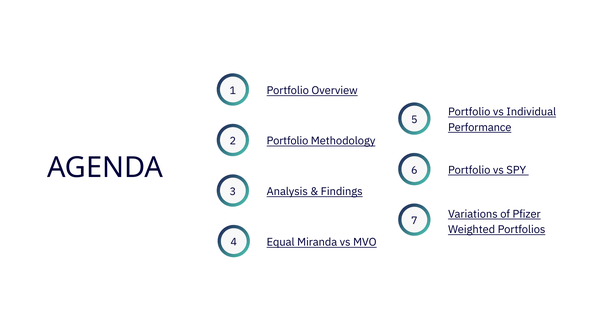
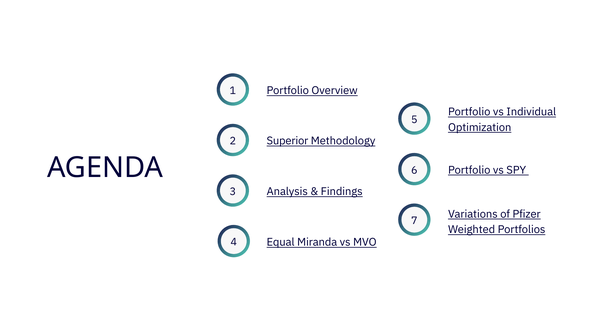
Performance: Performance -> Optimization
Portfolio at (287, 141): Portfolio -> Superior
